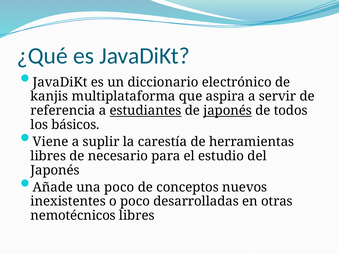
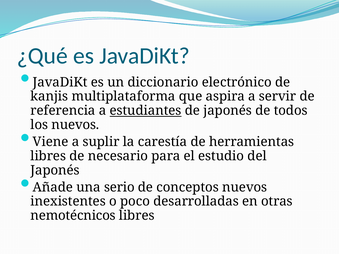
japonés at (228, 111) underline: present -> none
los básicos: básicos -> nuevos
una poco: poco -> serio
